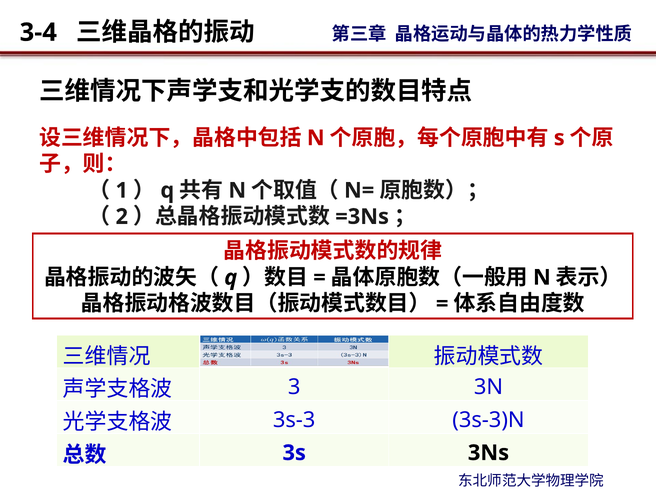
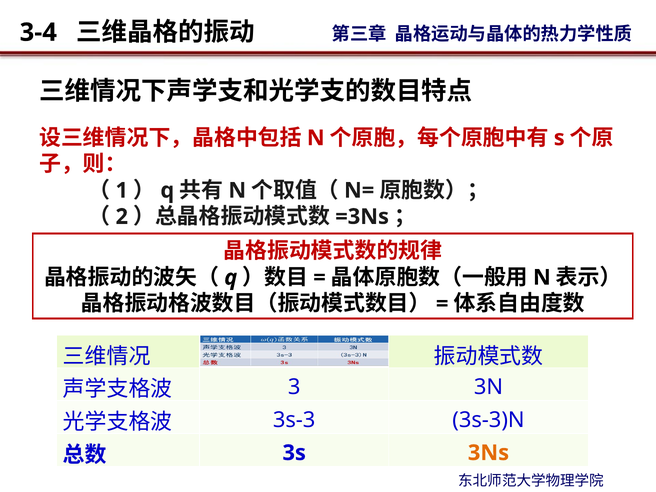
3Ns colour: black -> orange
